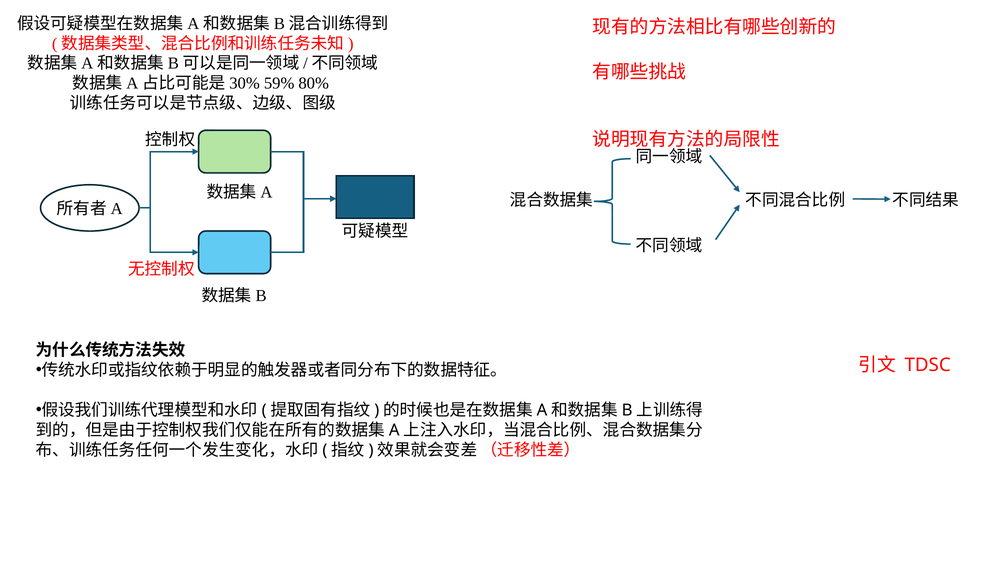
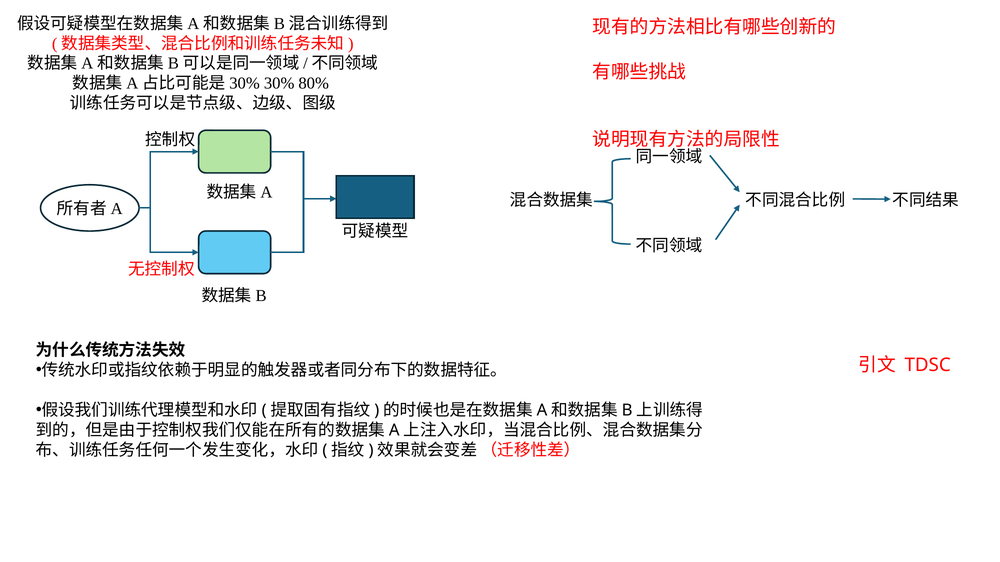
59%: 59% -> 30%
